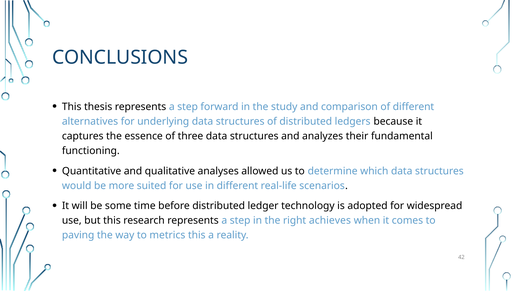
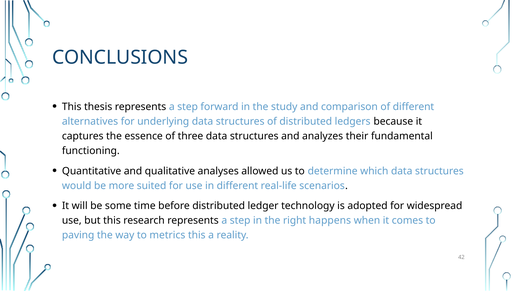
achieves: achieves -> happens
